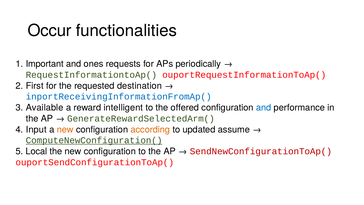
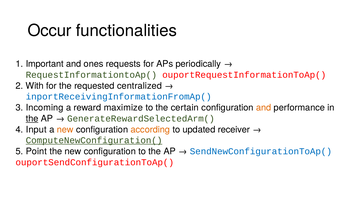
First: First -> With
destination: destination -> centralized
Available: Available -> Incoming
intelligent: intelligent -> maximize
offered: offered -> certain
and at (264, 107) colour: blue -> orange
the at (32, 118) underline: none -> present
assume: assume -> receiver
Local: Local -> Point
SendNewConfigurationToAp( colour: red -> blue
